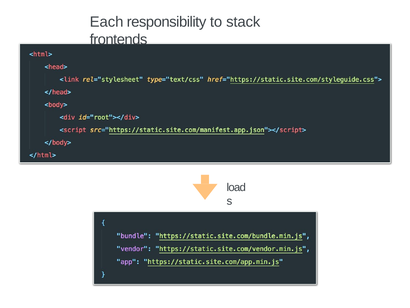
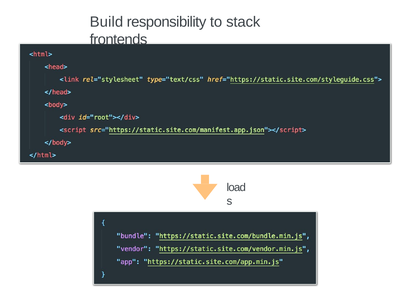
Each: Each -> Build
